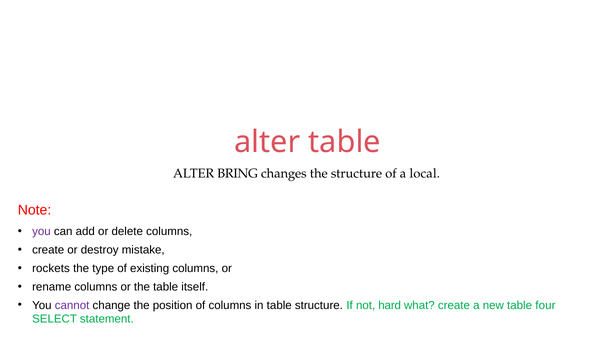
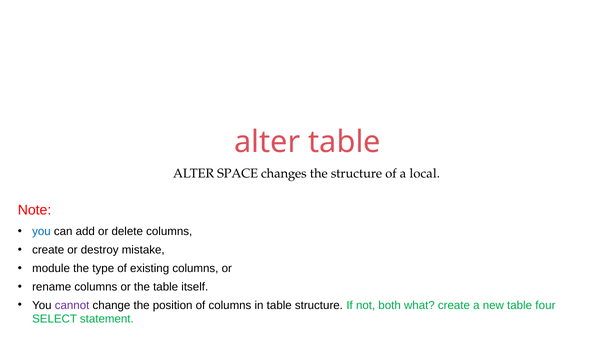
BRING: BRING -> SPACE
you at (41, 231) colour: purple -> blue
rockets: rockets -> module
hard: hard -> both
